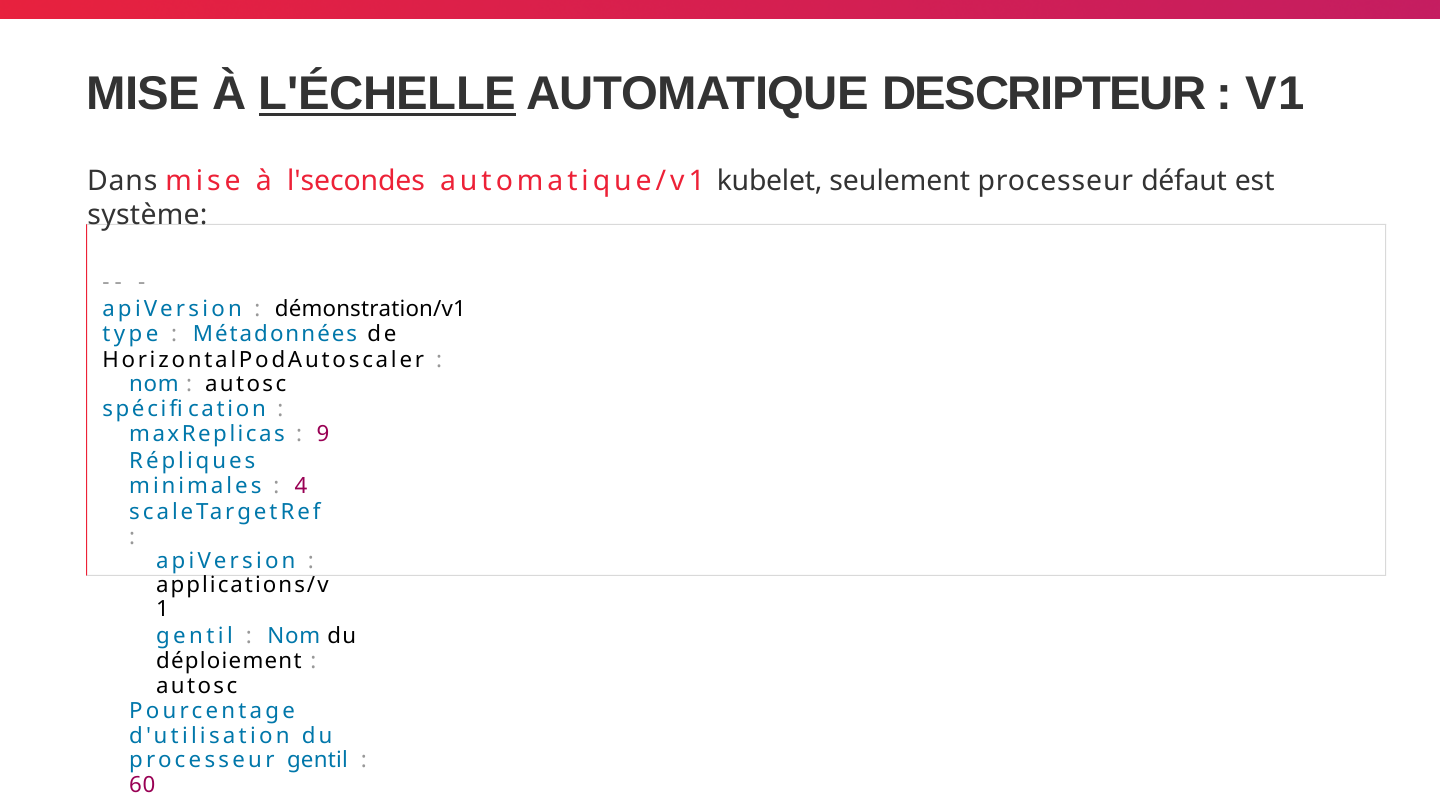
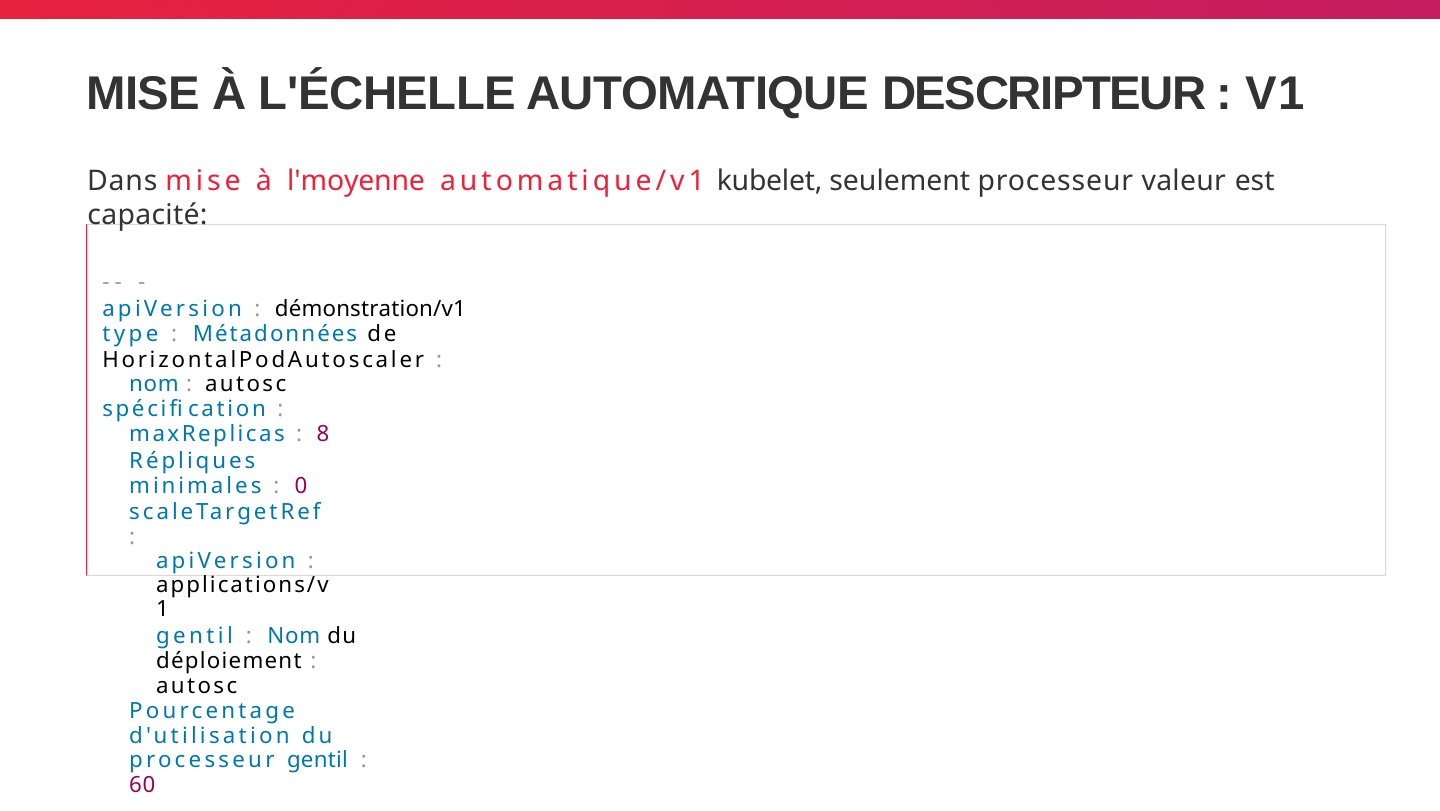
L'ÉCHELLE underline: present -> none
l'secondes: l'secondes -> l'moyenne
défaut: défaut -> valeur
système: système -> capacité
9: 9 -> 8
4: 4 -> 0
